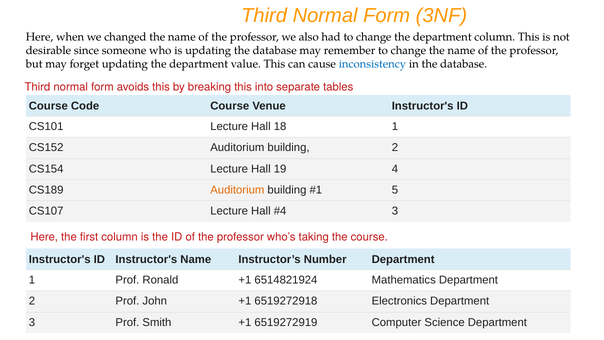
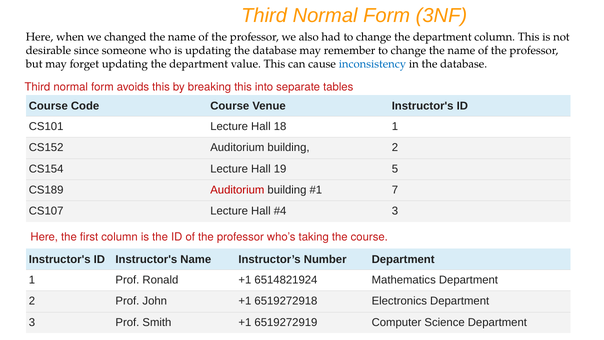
4: 4 -> 5
Auditorium at (237, 190) colour: orange -> red
5: 5 -> 7
